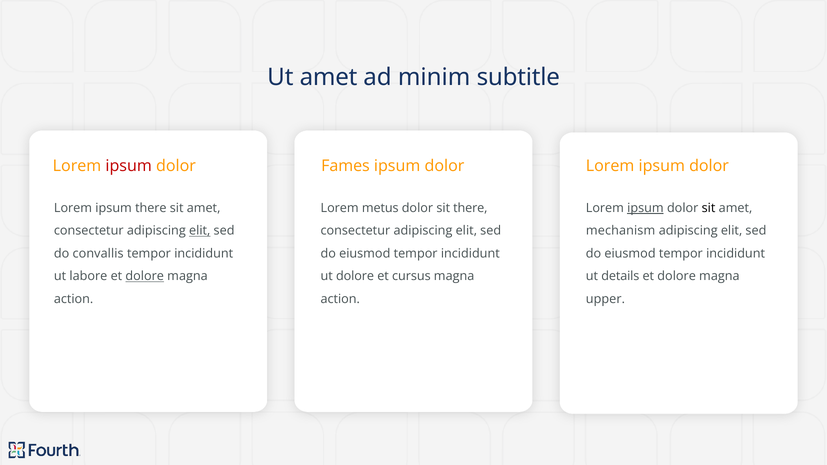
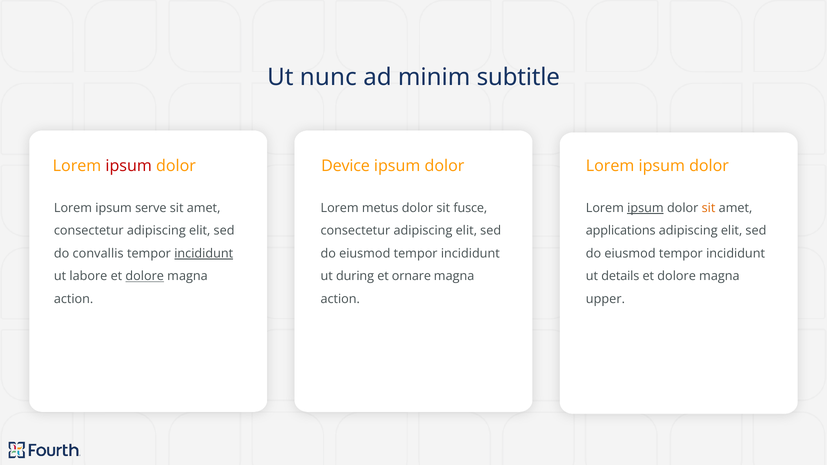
Ut amet: amet -> nunc
Fames: Fames -> Device
ipsum there: there -> serve
sit there: there -> fusce
sit at (709, 208) colour: black -> orange
elit at (200, 231) underline: present -> none
mechanism: mechanism -> applications
incididunt at (204, 254) underline: none -> present
ut dolore: dolore -> during
cursus: cursus -> ornare
